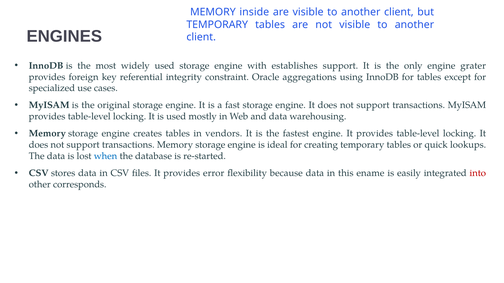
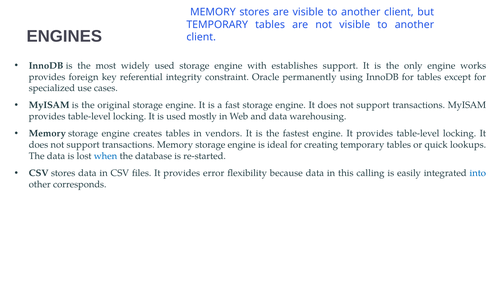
MEMORY inside: inside -> stores
grater: grater -> works
aggregations: aggregations -> permanently
ename: ename -> calling
into colour: red -> blue
